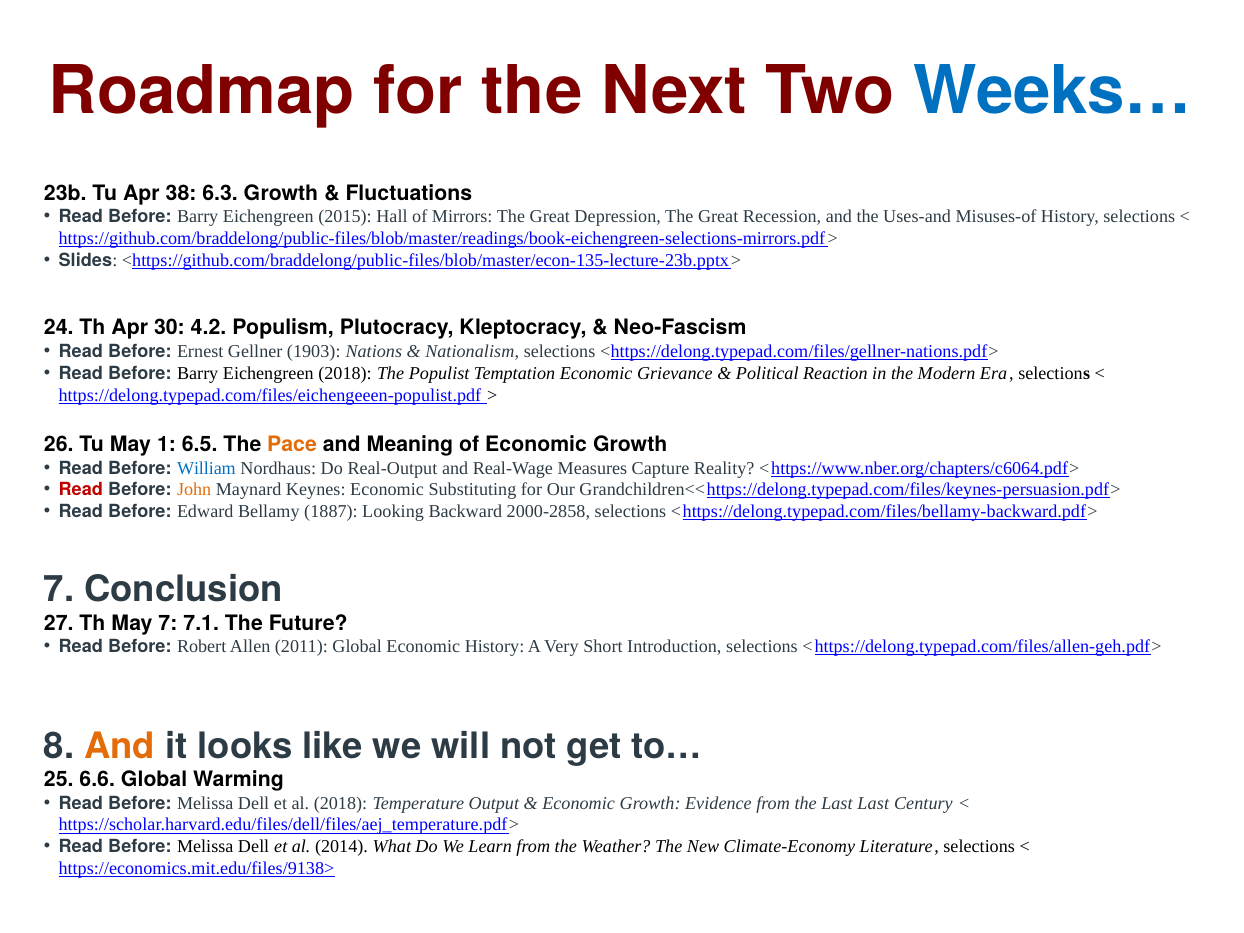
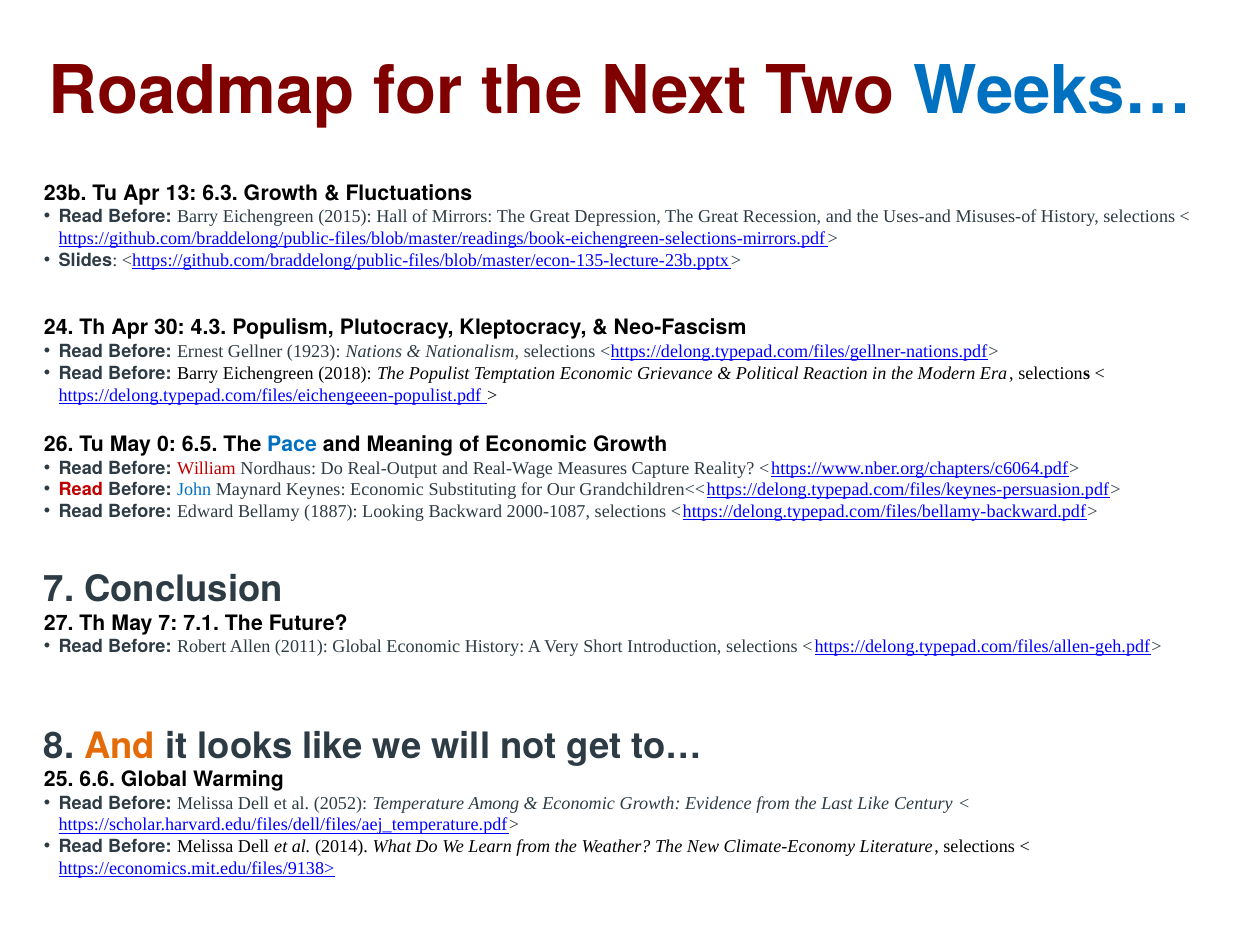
38: 38 -> 13
4.2: 4.2 -> 4.3
1903: 1903 -> 1923
1: 1 -> 0
Pace colour: orange -> blue
William colour: blue -> red
John colour: orange -> blue
2000-2858: 2000-2858 -> 2000-1087
al 2018: 2018 -> 2052
Output: Output -> Among
Last Last: Last -> Like
